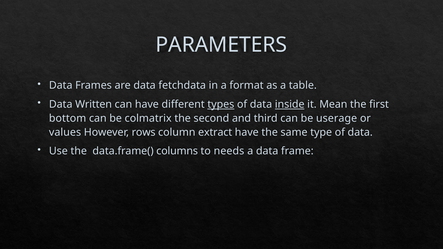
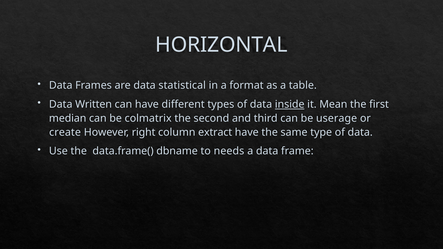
PARAMETERS: PARAMETERS -> HORIZONTAL
fetchdata: fetchdata -> statistical
types underline: present -> none
bottom: bottom -> median
values: values -> create
rows: rows -> right
columns: columns -> dbname
